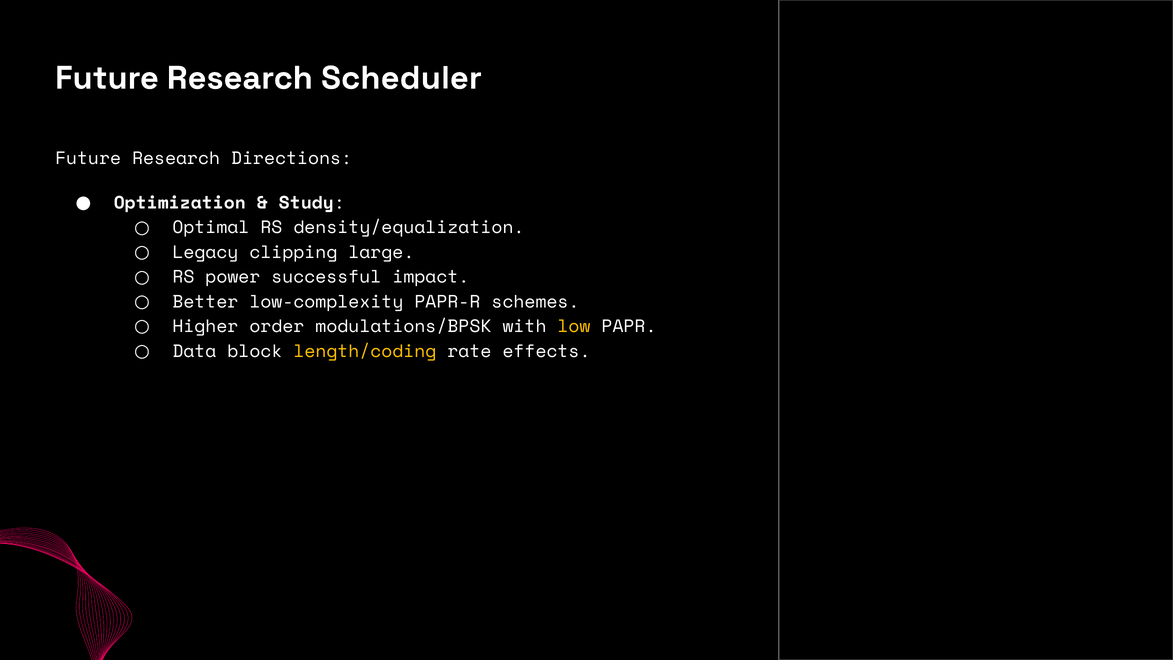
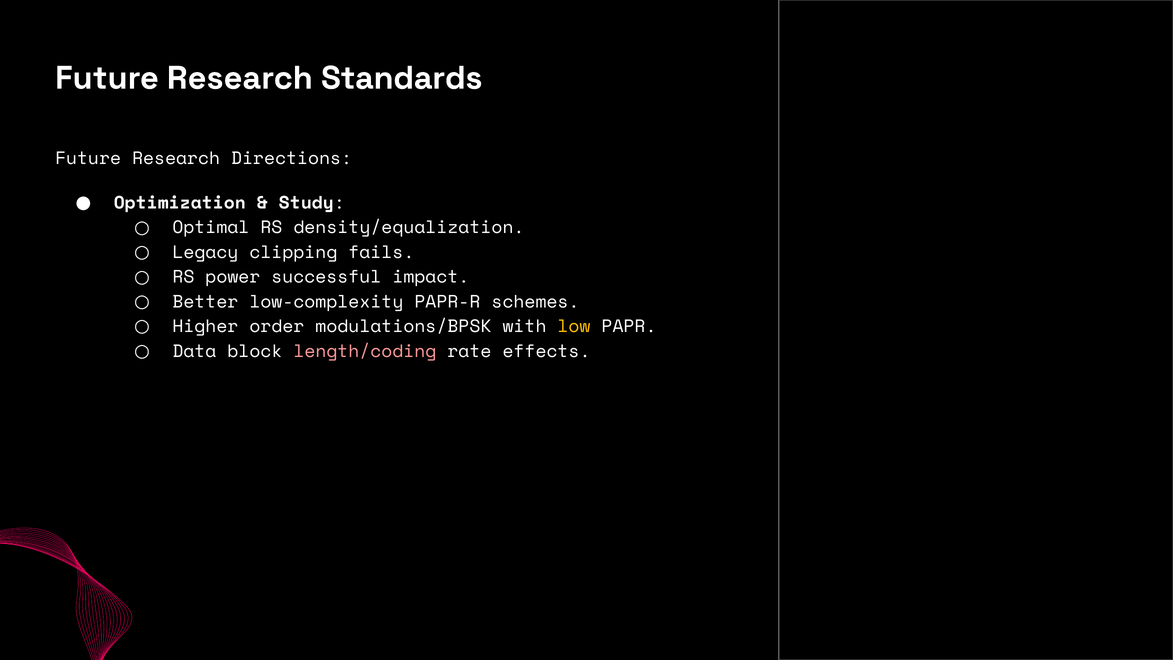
Scheduler: Scheduler -> Standards
large: large -> fails
length/coding colour: yellow -> pink
